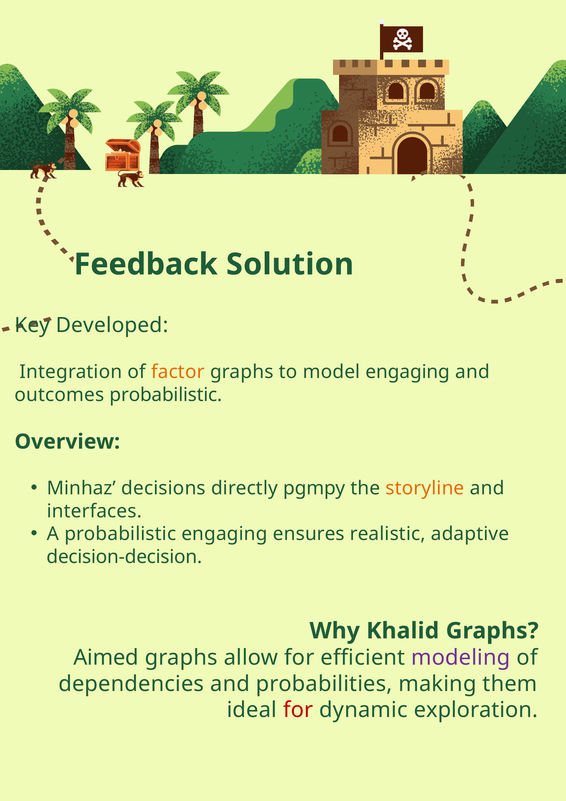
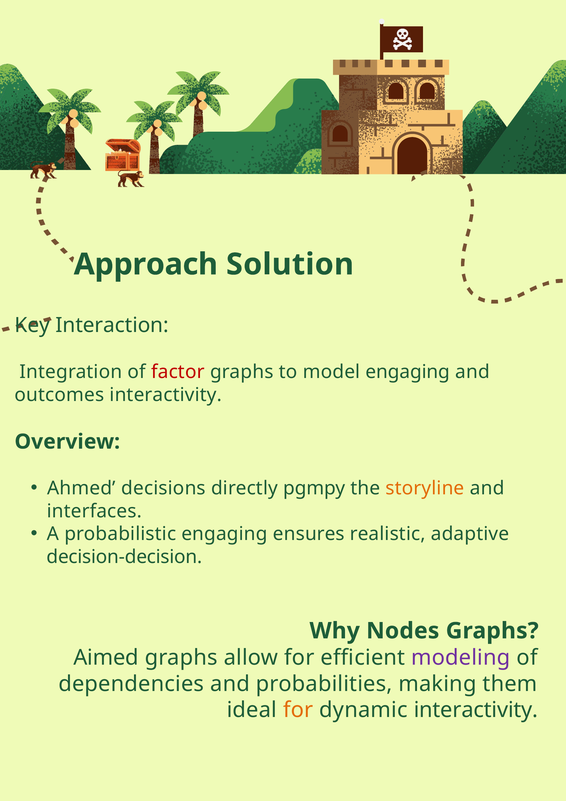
Feedback: Feedback -> Approach
Developed: Developed -> Interaction
factor colour: orange -> red
outcomes probabilistic: probabilistic -> interactivity
Minhaz: Minhaz -> Ahmed
Khalid: Khalid -> Nodes
for at (298, 710) colour: red -> orange
dynamic exploration: exploration -> interactivity
